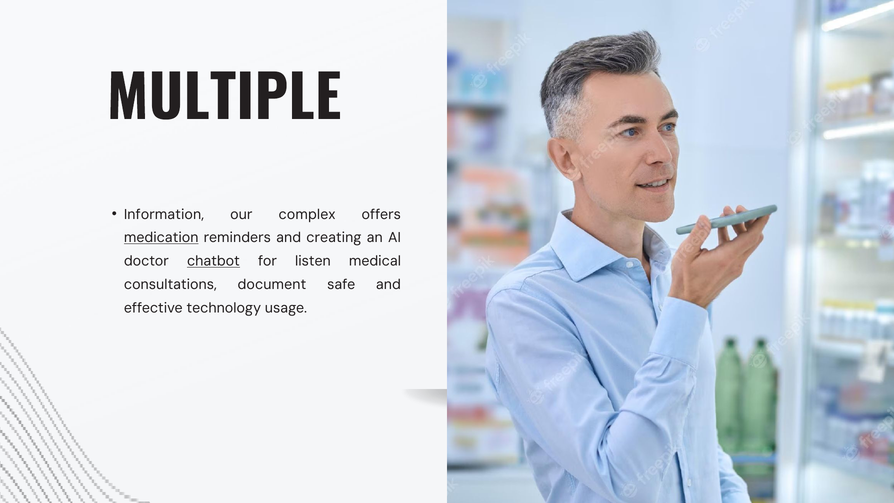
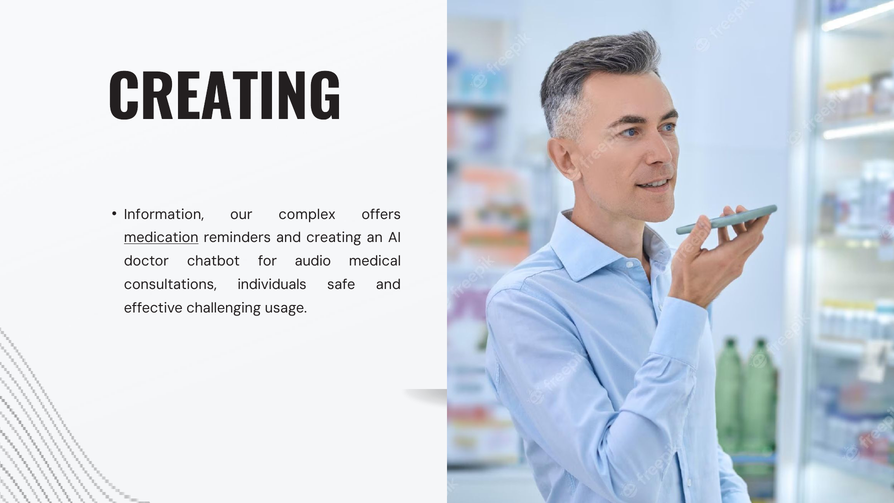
MULTIPLE at (224, 100): MULTIPLE -> CREATING
chatbot underline: present -> none
listen: listen -> audio
document: document -> individuals
technology: technology -> challenging
